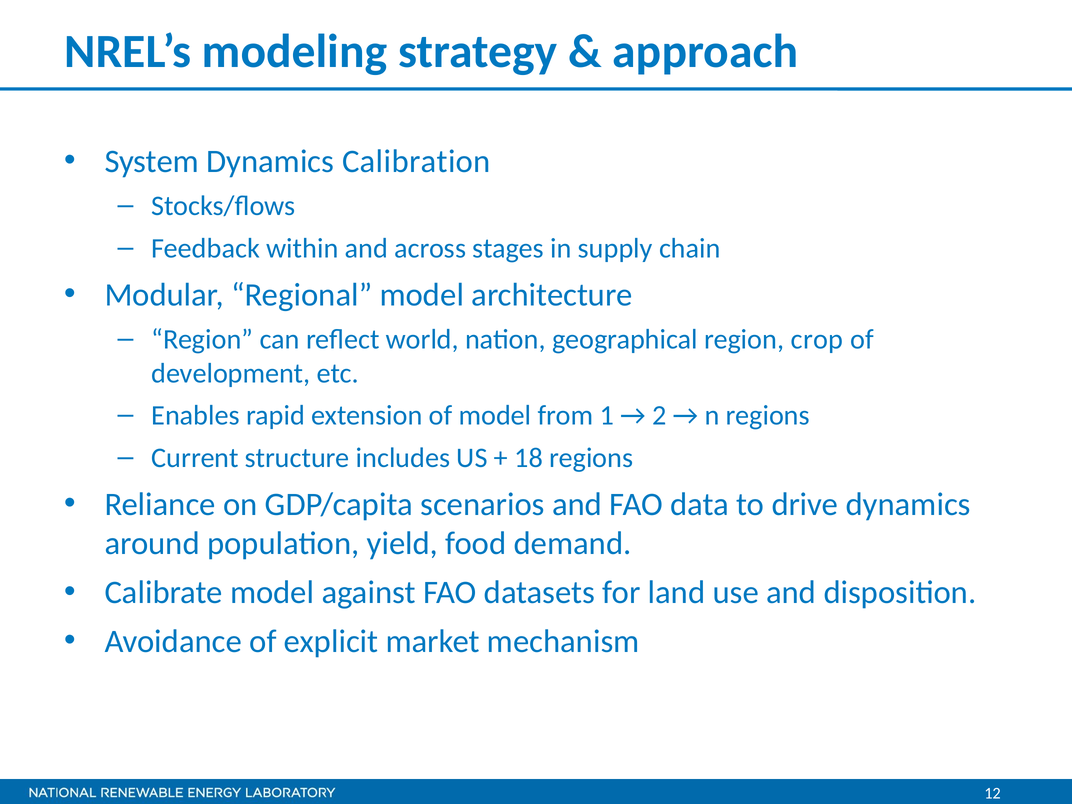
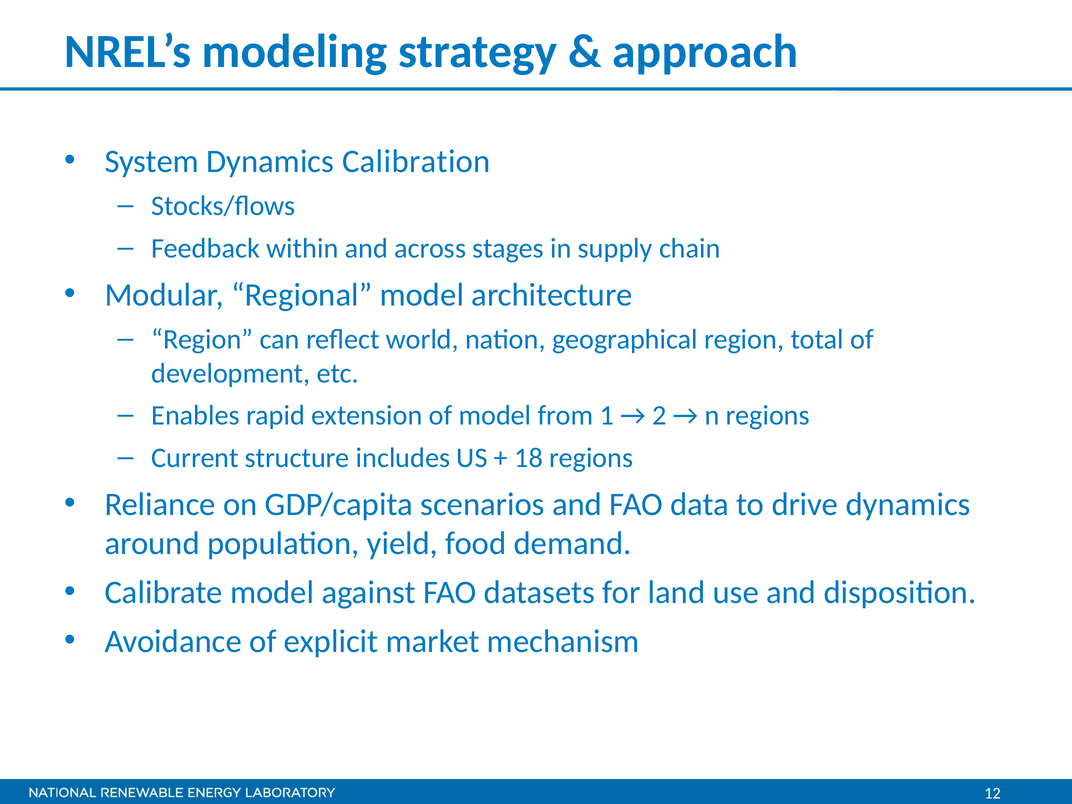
crop: crop -> total
